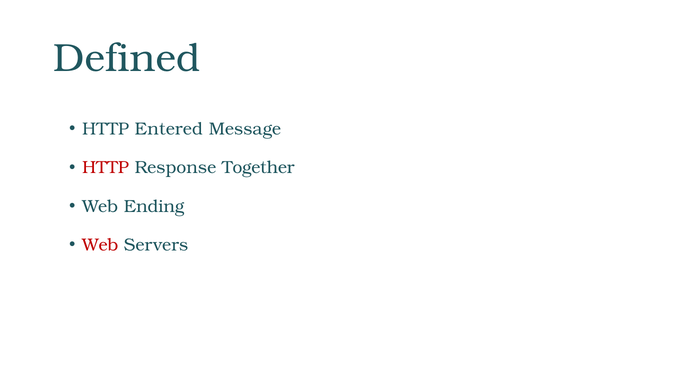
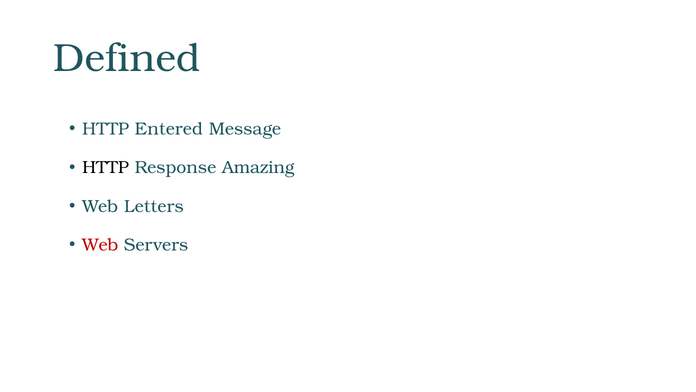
HTTP at (105, 168) colour: red -> black
Together: Together -> Amazing
Ending: Ending -> Letters
